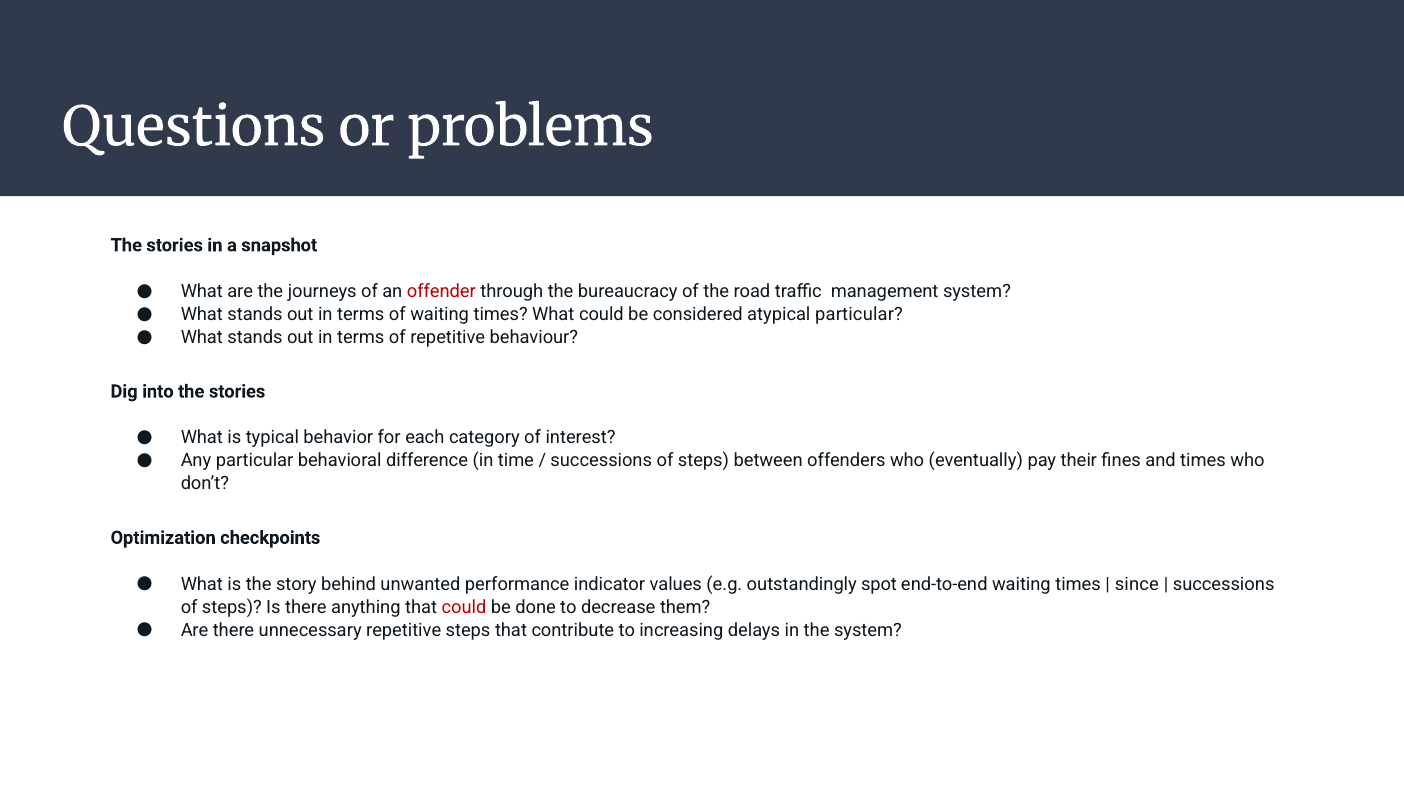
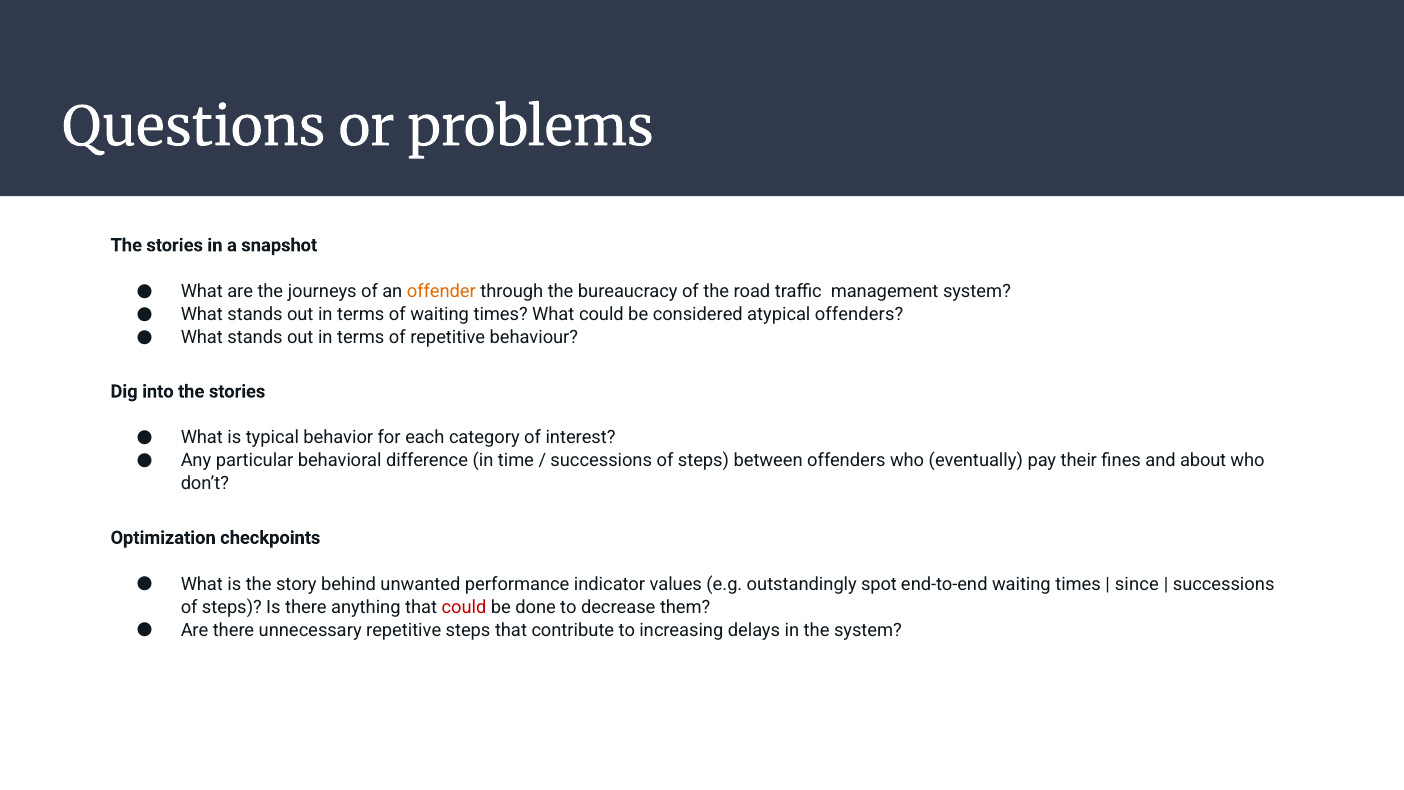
offender colour: red -> orange
atypical particular: particular -> offenders
and times: times -> about
